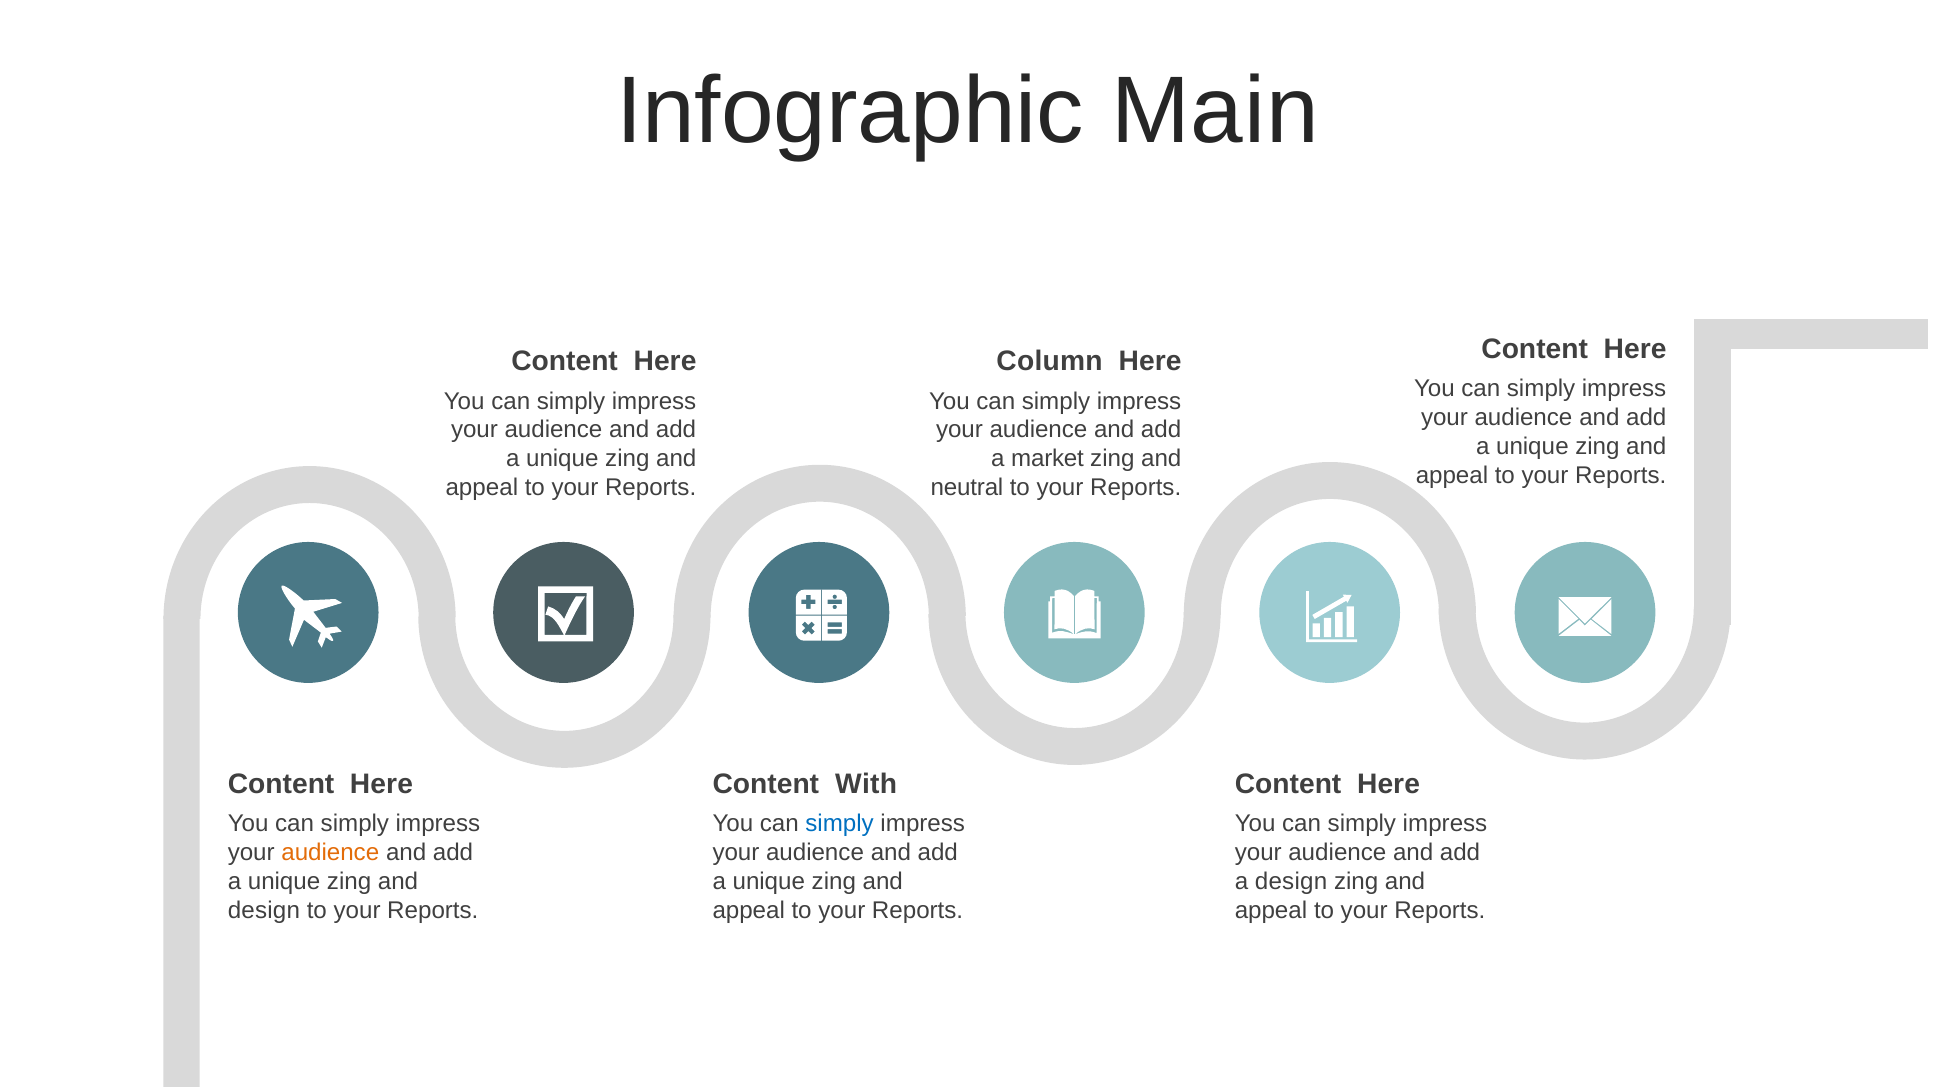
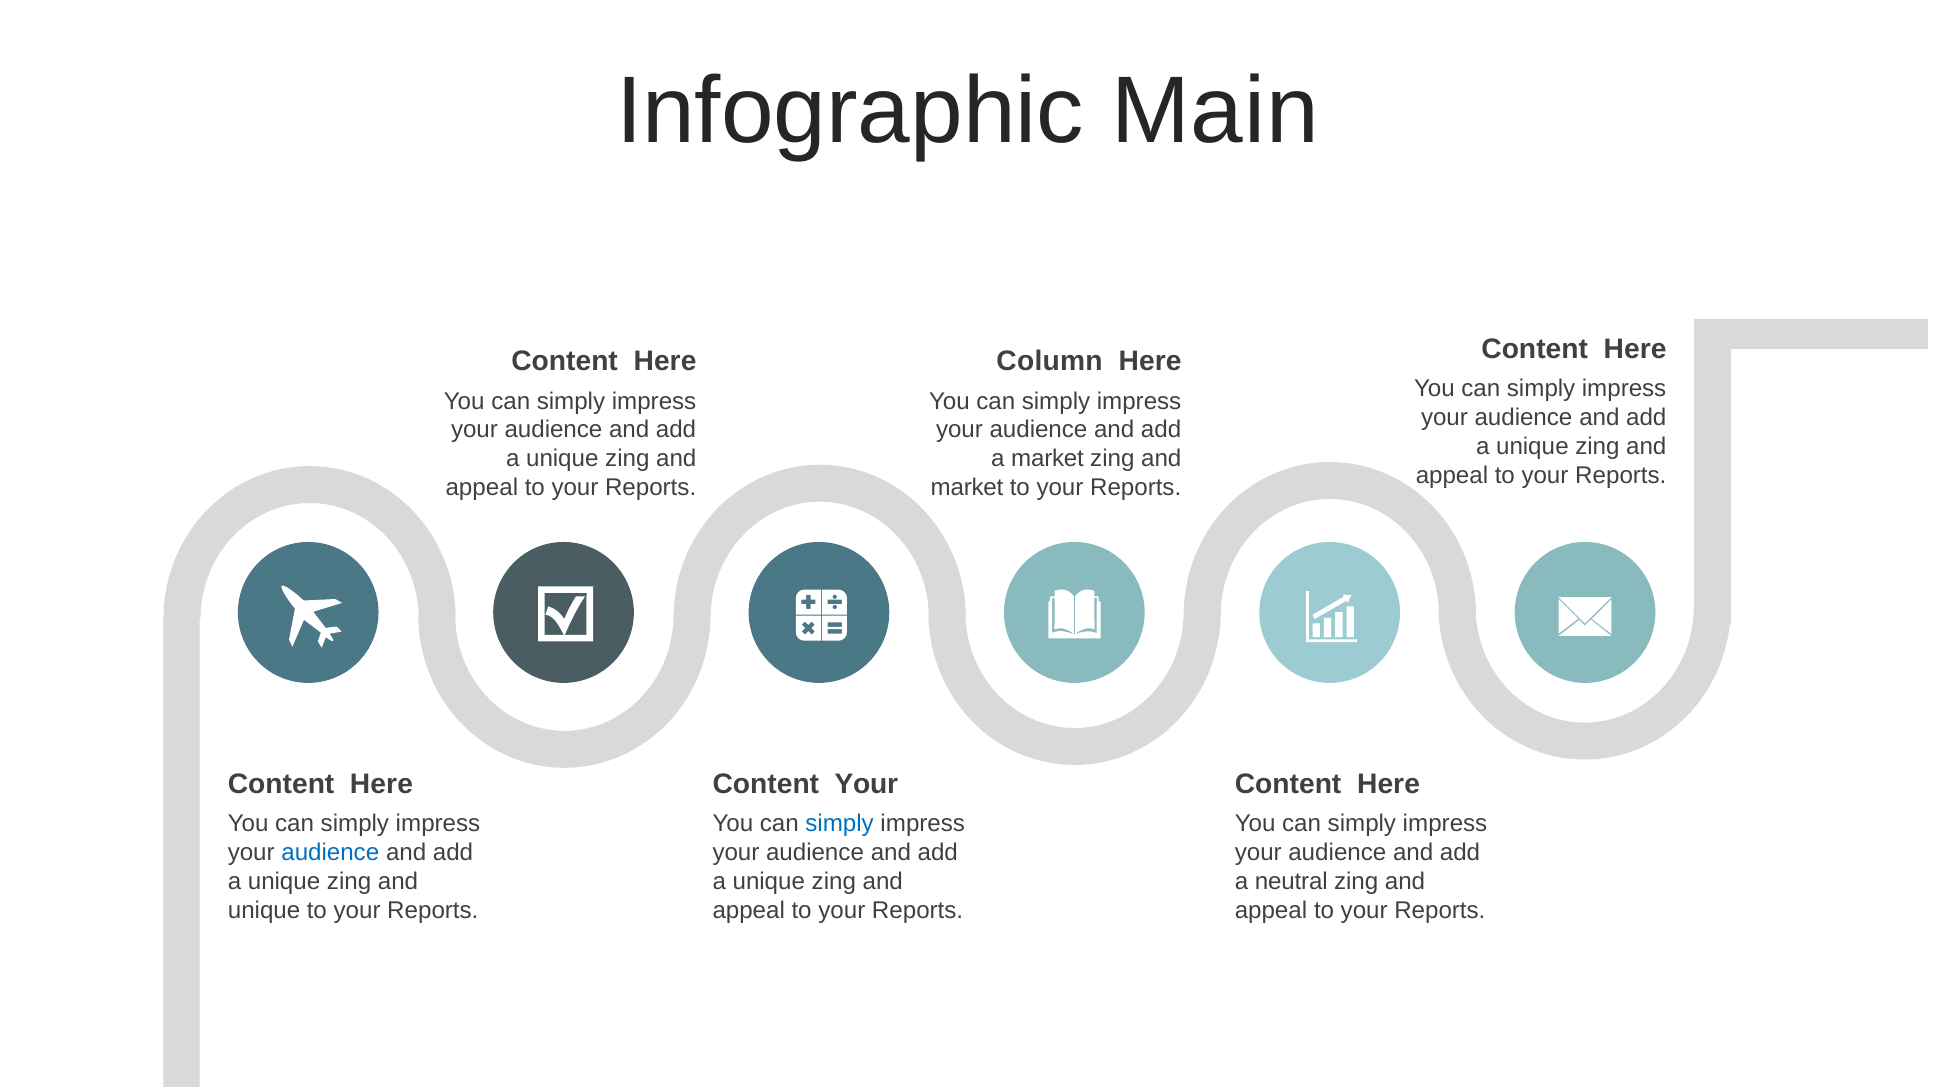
neutral at (967, 488): neutral -> market
Content With: With -> Your
audience at (330, 853) colour: orange -> blue
a design: design -> neutral
design at (264, 911): design -> unique
